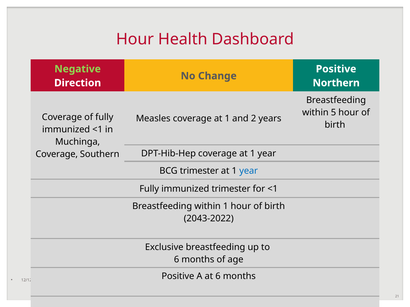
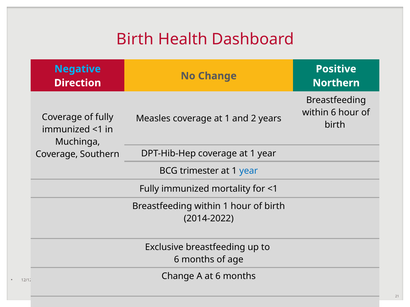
Hour at (135, 39): Hour -> Birth
Negative colour: light green -> light blue
within 5: 5 -> 6
immunized trimester: trimester -> mortality
2043-2022: 2043-2022 -> 2014-2022
Positive at (178, 277): Positive -> Change
